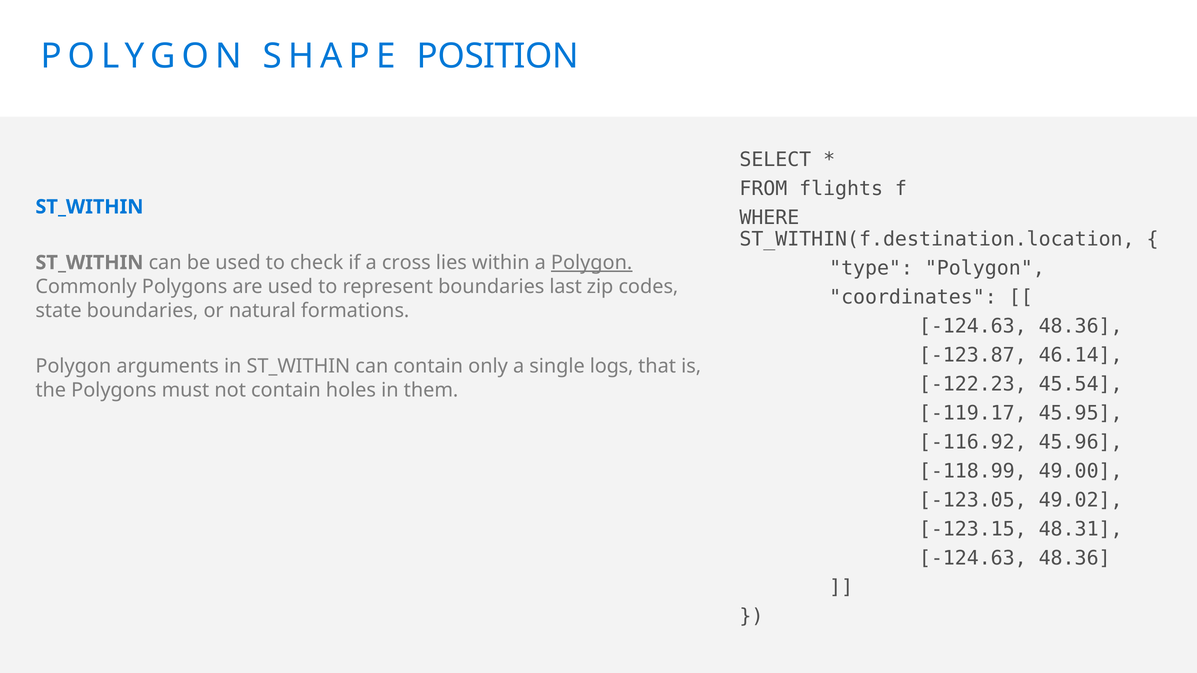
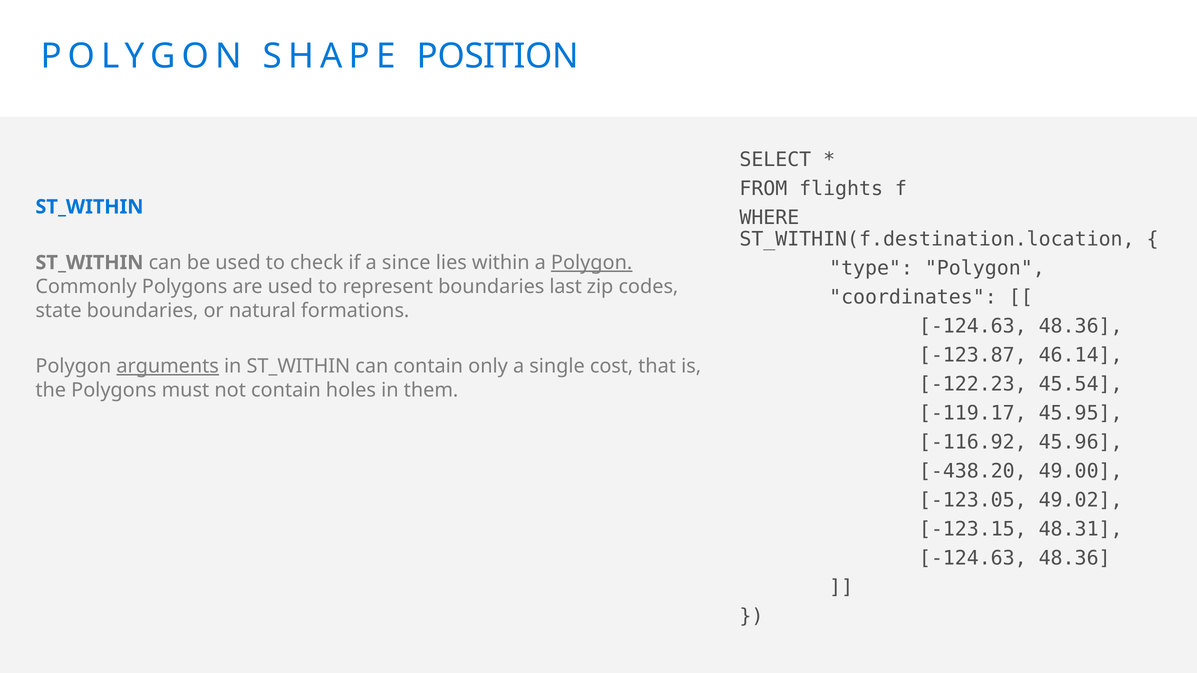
cross: cross -> since
arguments underline: none -> present
logs: logs -> cost
-118.99: -118.99 -> -438.20
